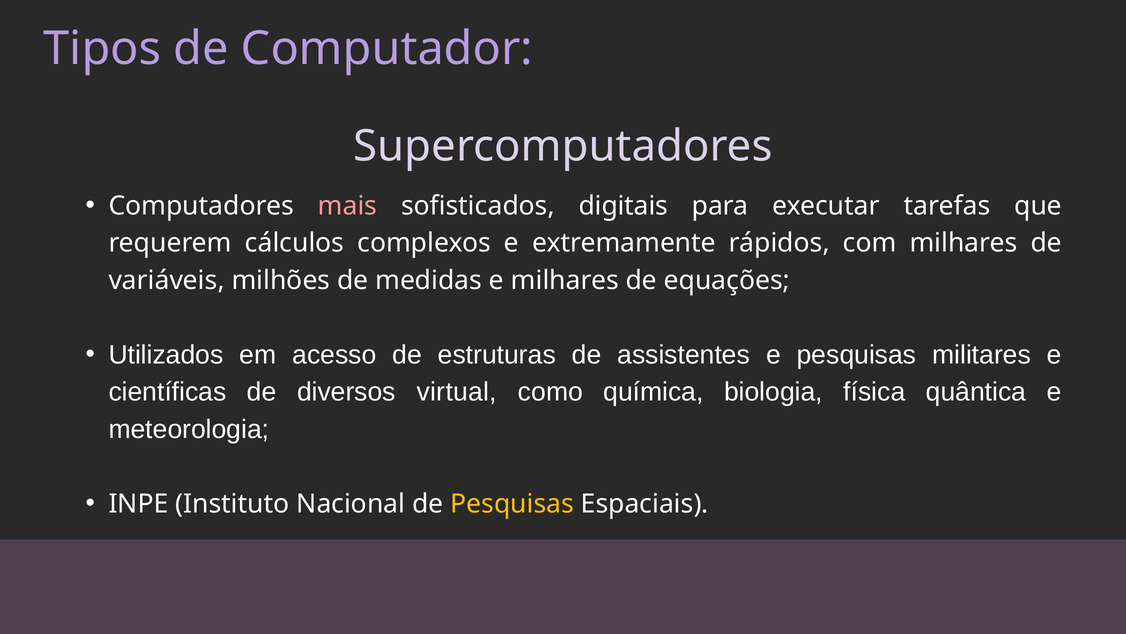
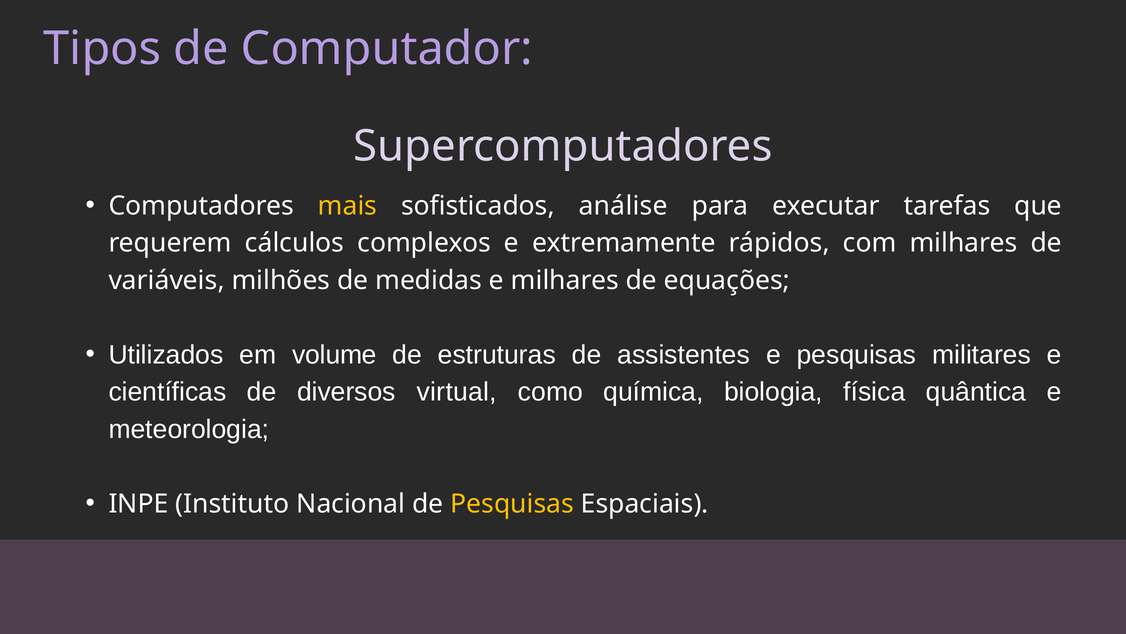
mais colour: pink -> yellow
digitais: digitais -> análise
acesso: acesso -> volume
